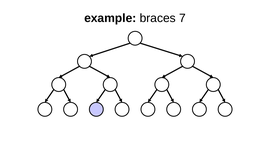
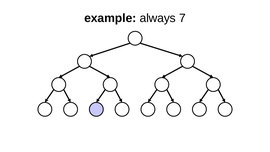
braces: braces -> always
